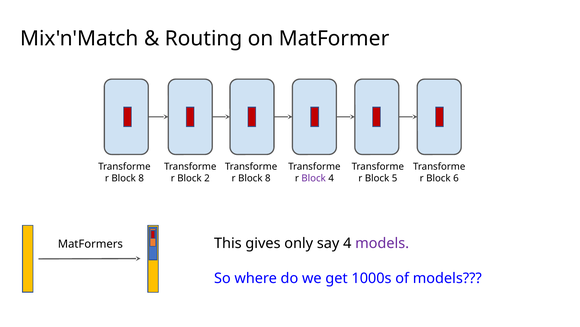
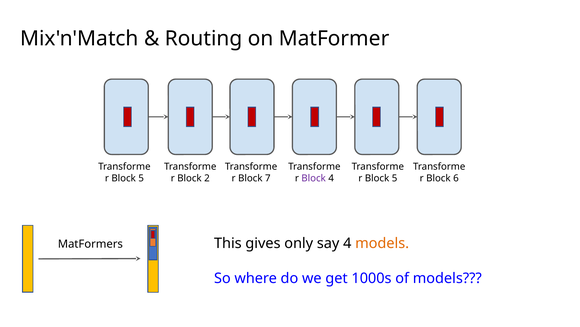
8 at (141, 178): 8 -> 5
8 at (268, 178): 8 -> 7
models at (382, 243) colour: purple -> orange
